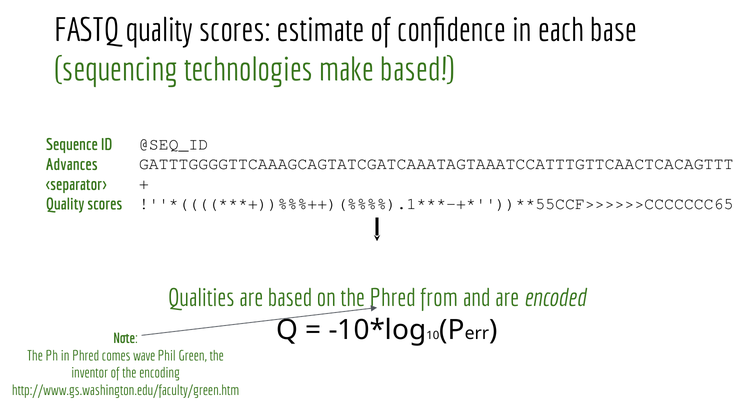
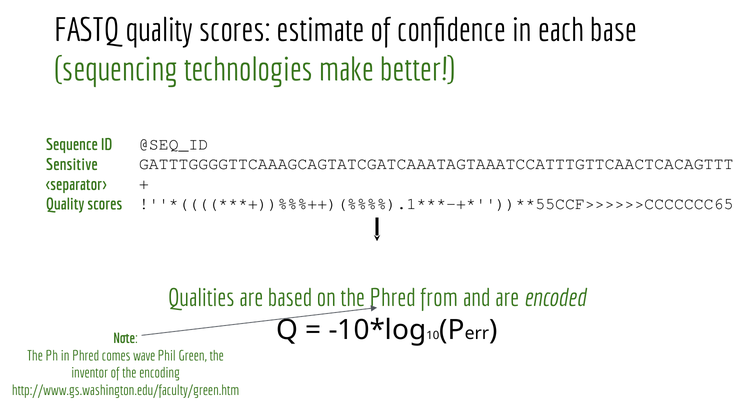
make based: based -> better
Advances: Advances -> Sensitive
